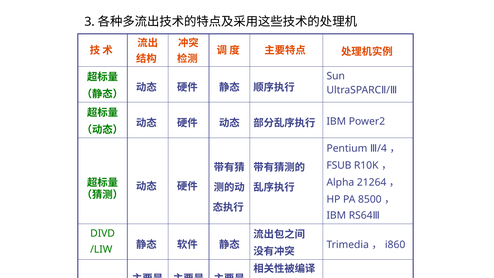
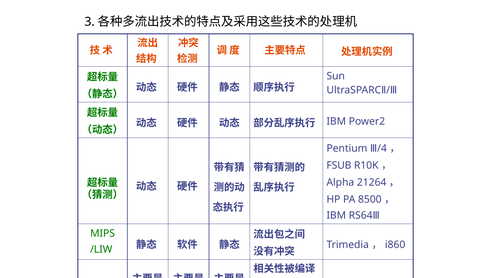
DIVD: DIVD -> MIPS
